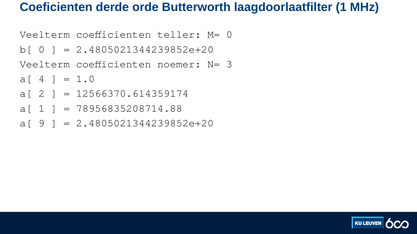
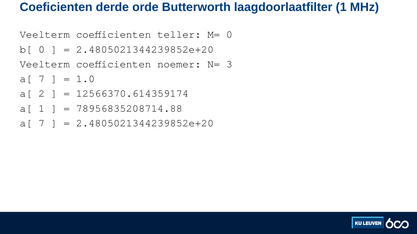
4 at (42, 79): 4 -> 7
9 at (42, 123): 9 -> 7
